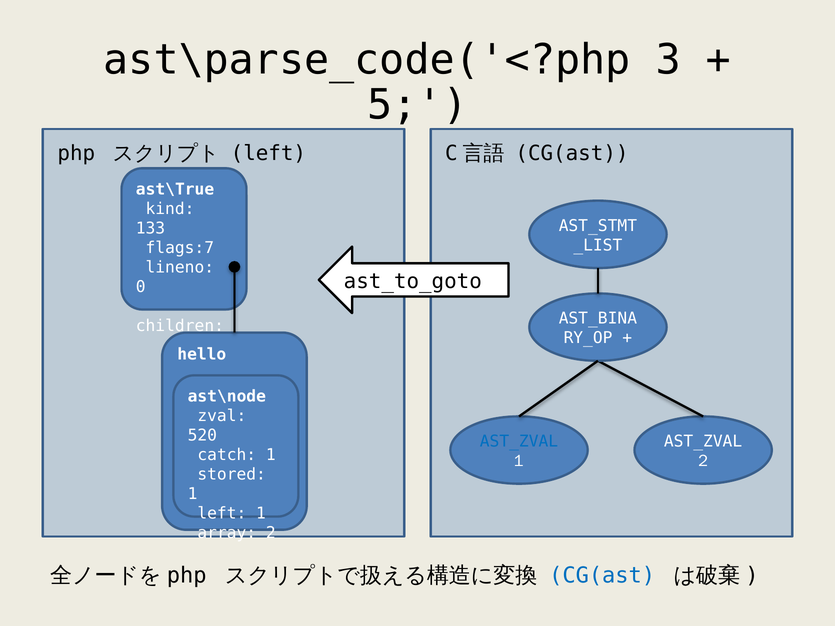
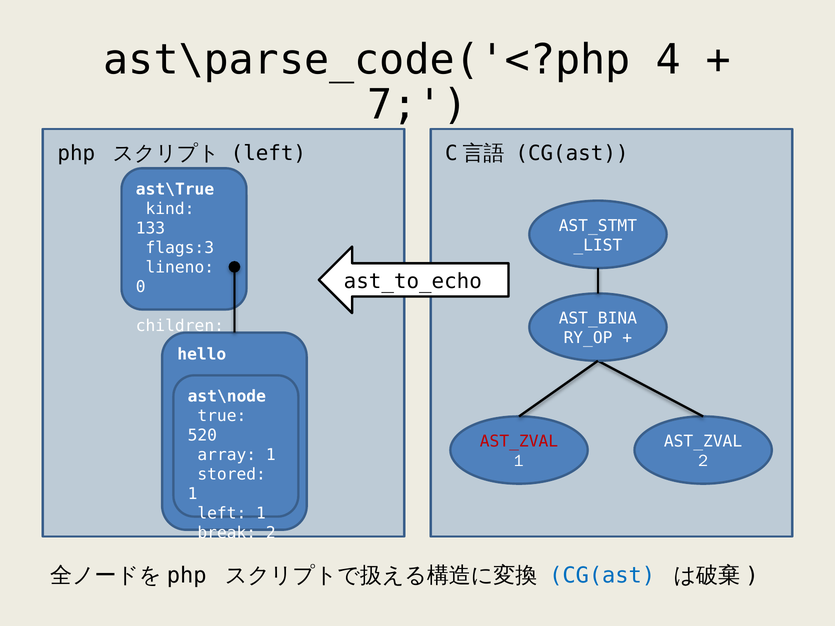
3: 3 -> 4
5: 5 -> 7
flags:7: flags:7 -> flags:3
ast_to_goto: ast_to_goto -> ast_to_echo
zval: zval -> true
AST_ZVAL at (519, 442) colour: blue -> red
catch: catch -> array
array: array -> break
